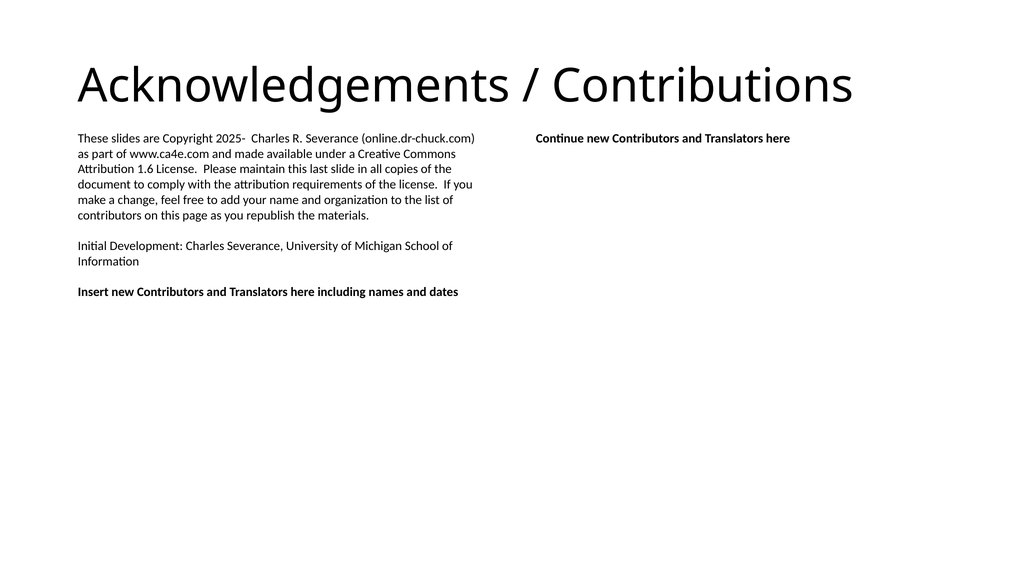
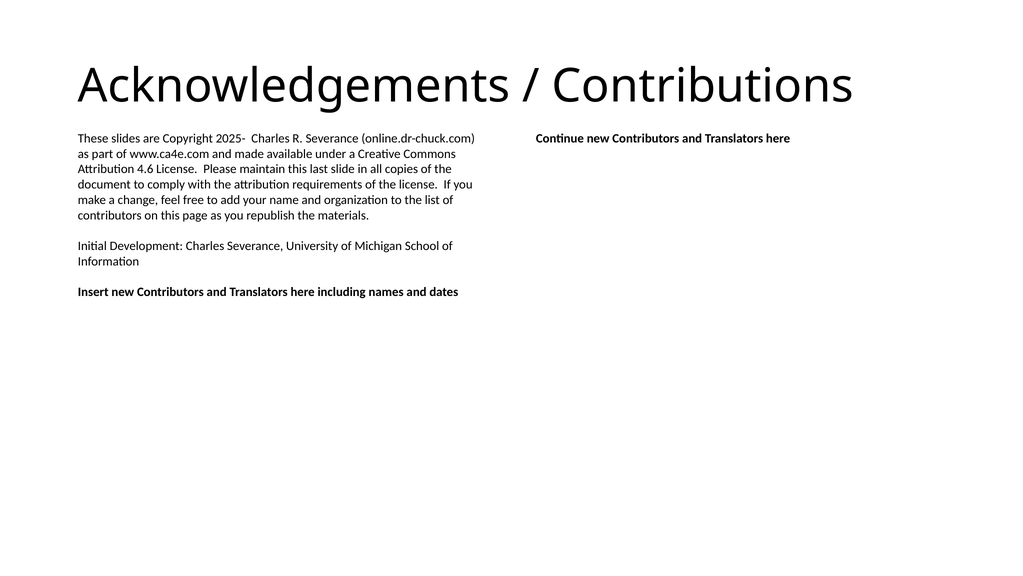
1.6: 1.6 -> 4.6
